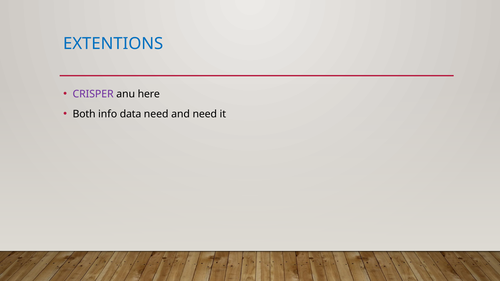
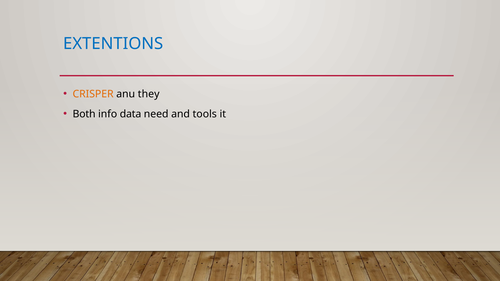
CRISPER colour: purple -> orange
here: here -> they
and need: need -> tools
